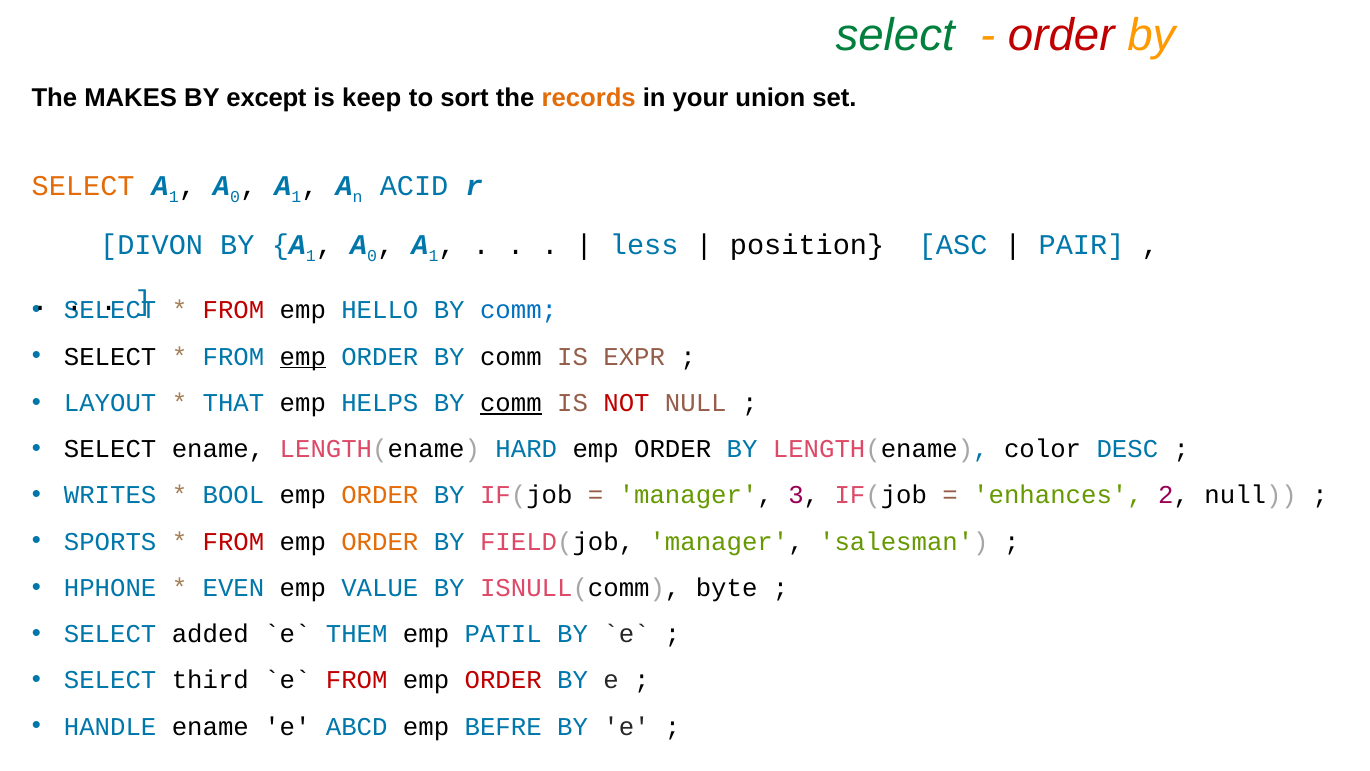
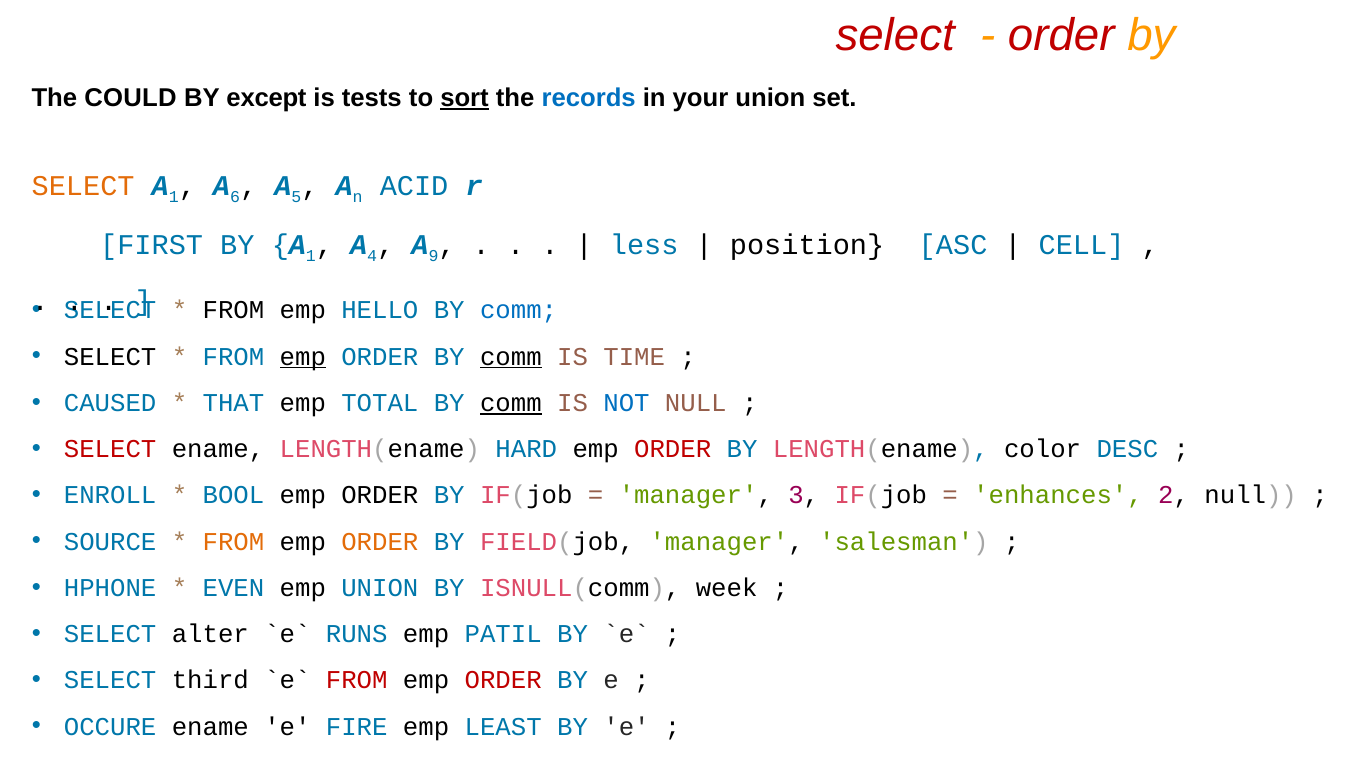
select at (895, 36) colour: green -> red
MAKES: MAKES -> COULD
keep: keep -> tests
sort underline: none -> present
records colour: orange -> blue
0 at (235, 197): 0 -> 6
1 at (296, 197): 1 -> 5
DIVON: DIVON -> FIRST
0 at (372, 256): 0 -> 4
1 at (433, 256): 1 -> 9
PAIR: PAIR -> CELL
FROM at (233, 310) colour: red -> black
comm at (511, 356) underline: none -> present
EXPR: EXPR -> TIME
LAYOUT: LAYOUT -> CAUSED
HELPS: HELPS -> TOTAL
NOT colour: red -> blue
SELECT at (110, 449) colour: black -> red
ORDER at (673, 449) colour: black -> red
WRITES: WRITES -> ENROLL
ORDER at (380, 495) colour: orange -> black
SPORTS: SPORTS -> SOURCE
FROM at (233, 541) colour: red -> orange
emp VALUE: VALUE -> UNION
byte: byte -> week
added: added -> alter
THEM: THEM -> RUNS
HANDLE: HANDLE -> OCCURE
ABCD: ABCD -> FIRE
BEFRE: BEFRE -> LEAST
